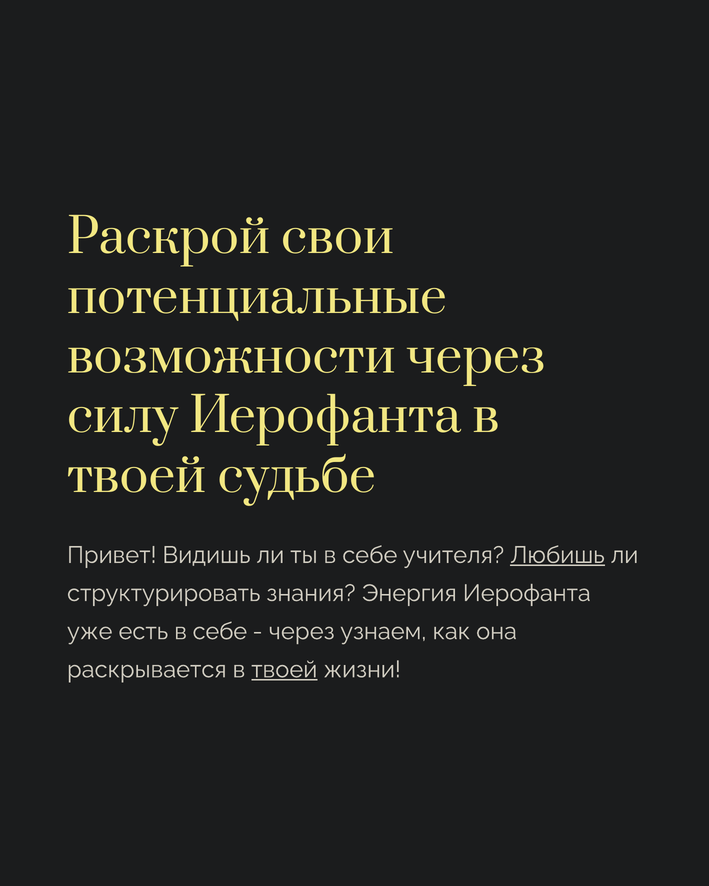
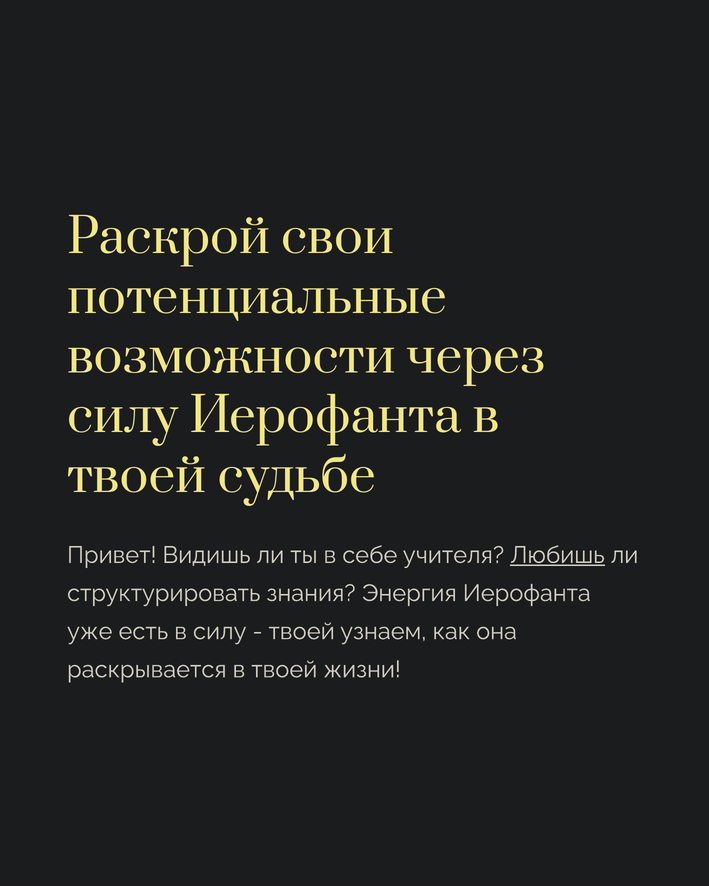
есть в себе: себе -> силу
через at (302, 632): через -> твоей
твоей at (284, 670) underline: present -> none
